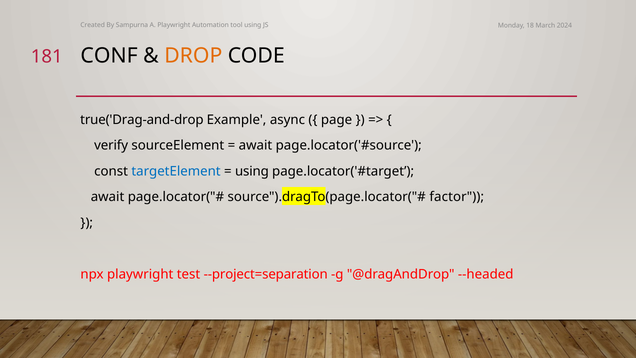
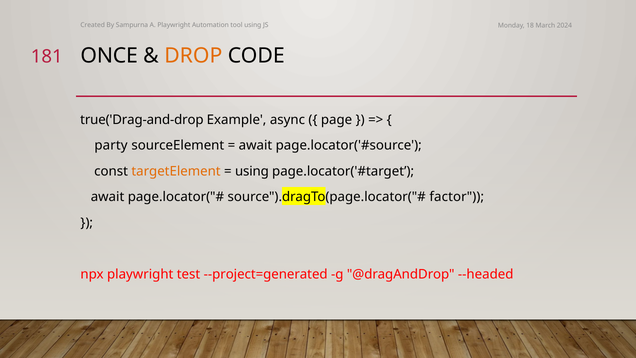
CONF: CONF -> ONCE
verify: verify -> party
targetElement colour: blue -> orange
--project=separation: --project=separation -> --project=generated
